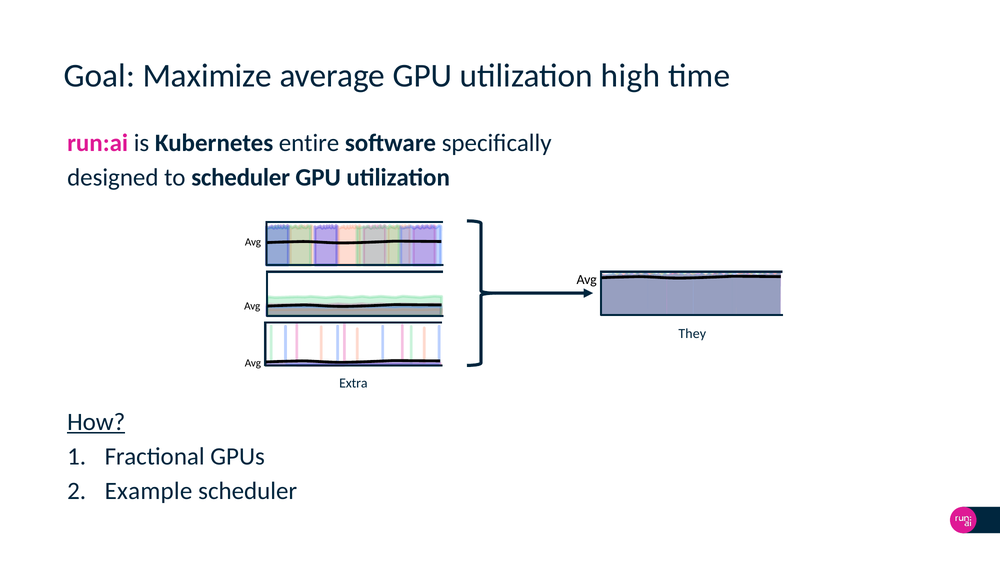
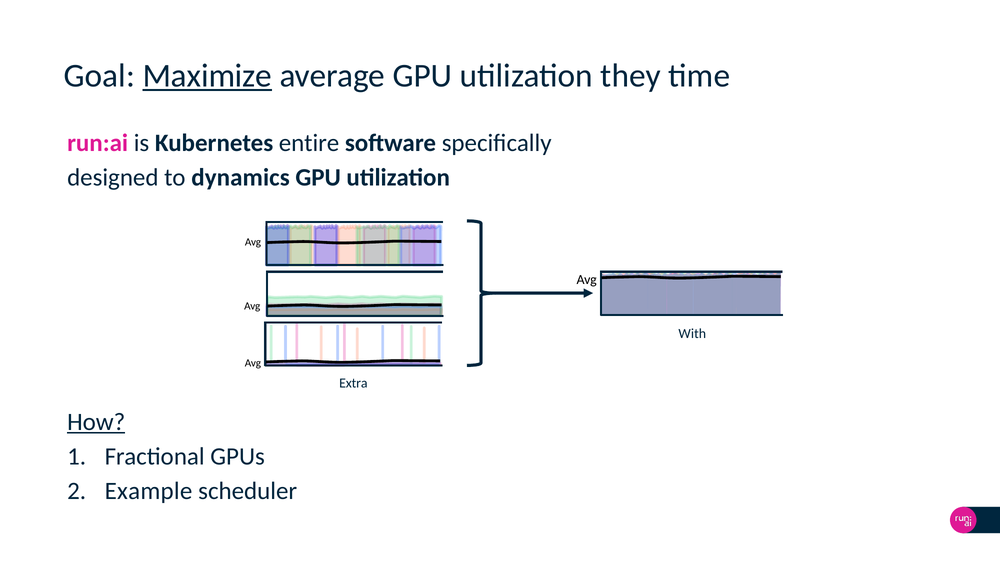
Maximize underline: none -> present
high: high -> they
to scheduler: scheduler -> dynamics
They: They -> With
